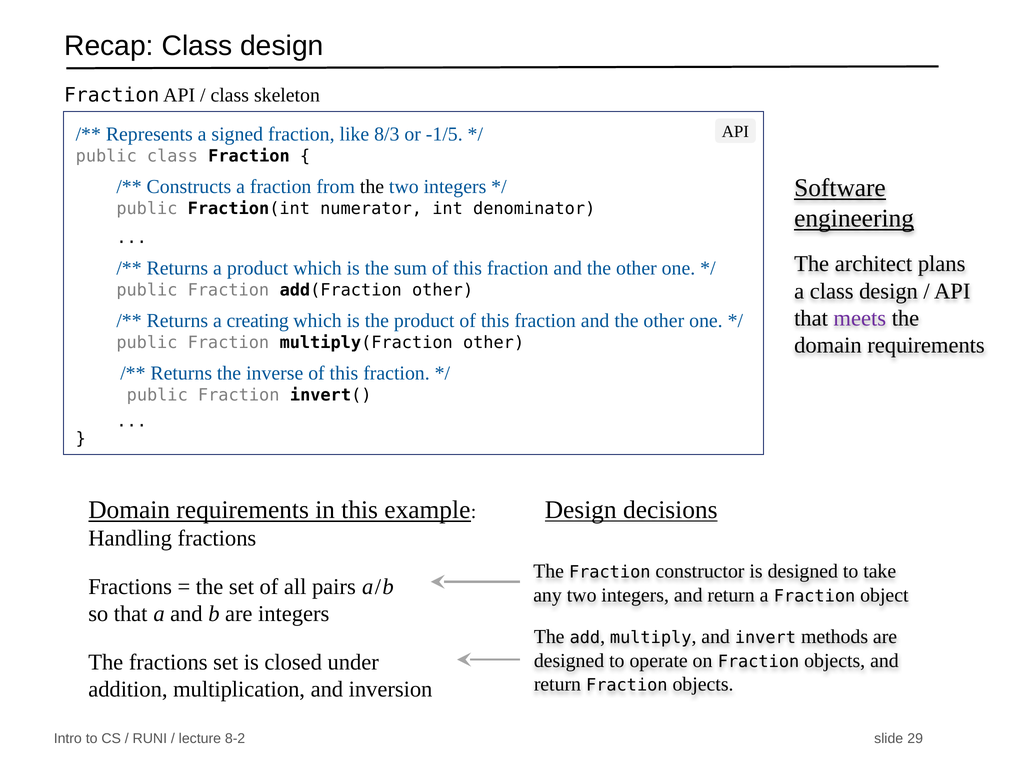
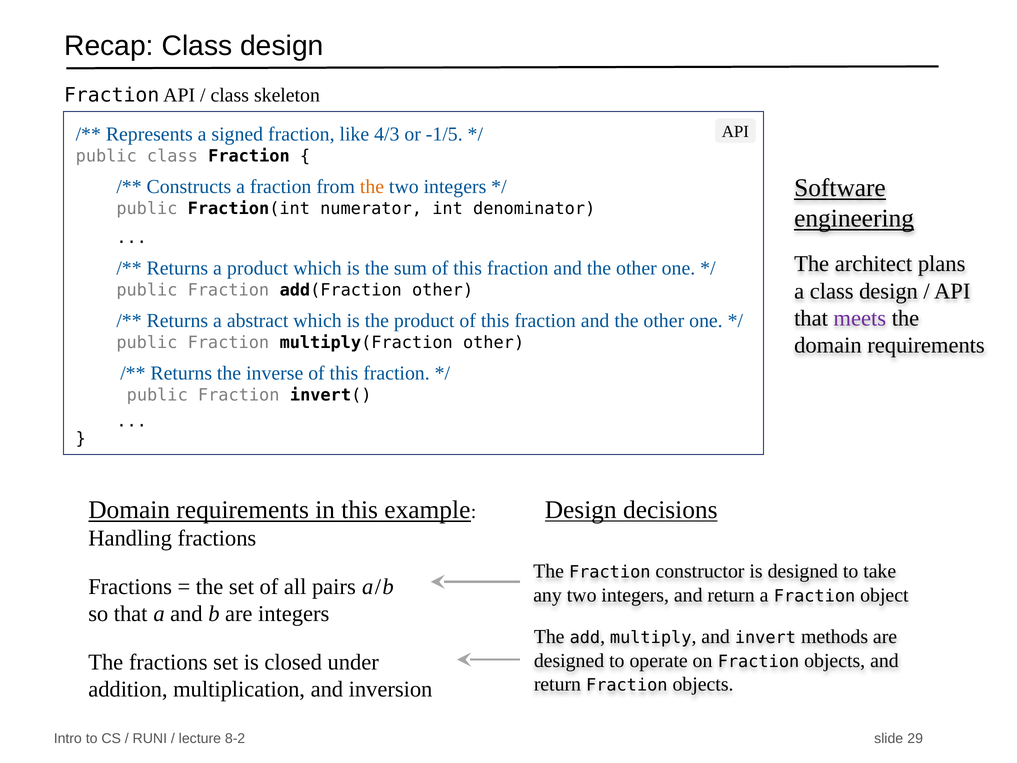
8/3: 8/3 -> 4/3
the at (372, 187) colour: black -> orange
creating: creating -> abstract
